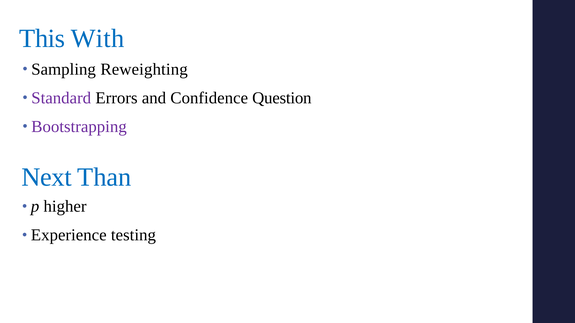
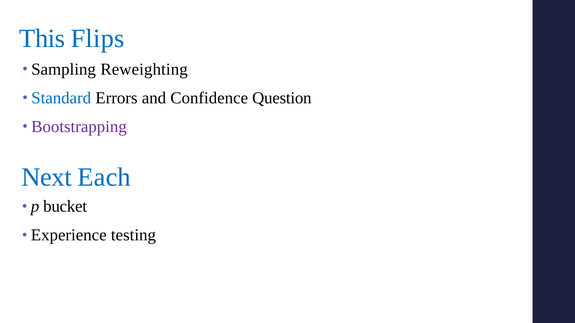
With: With -> Flips
Standard colour: purple -> blue
Than: Than -> Each
higher: higher -> bucket
